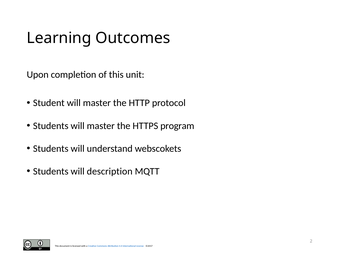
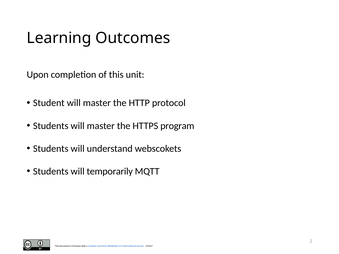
description: description -> temporarily
